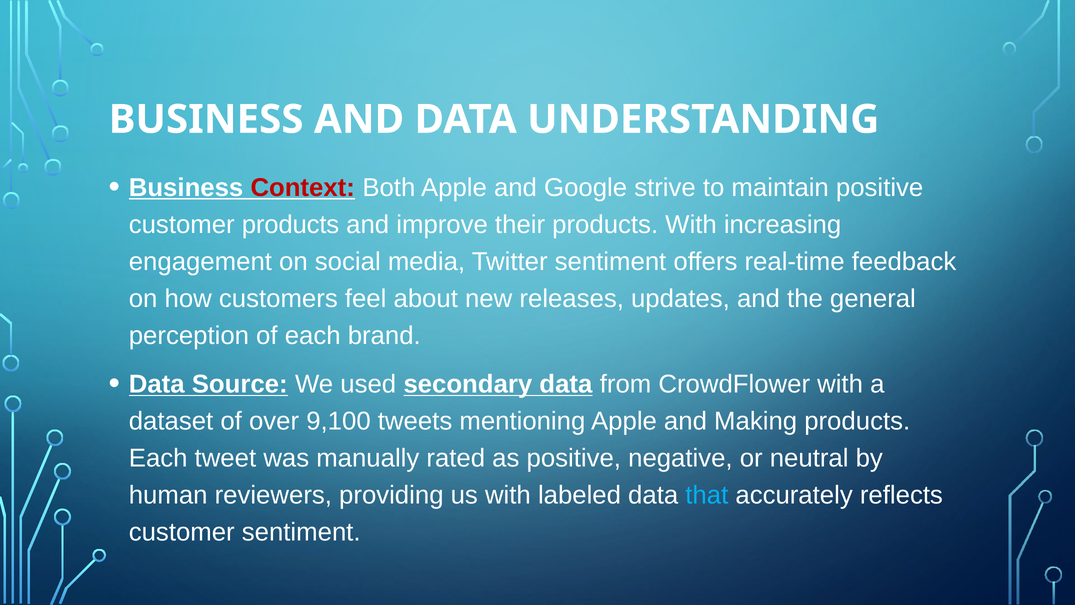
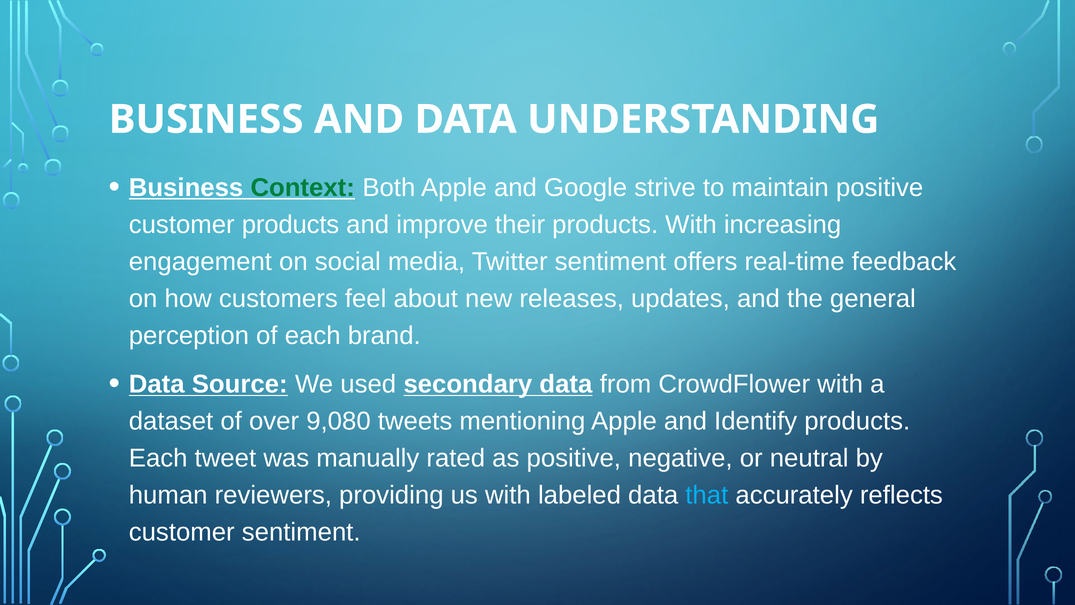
Context colour: red -> green
9,100: 9,100 -> 9,080
Making: Making -> Identify
